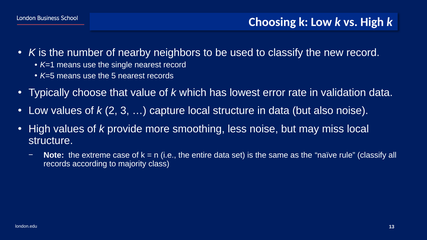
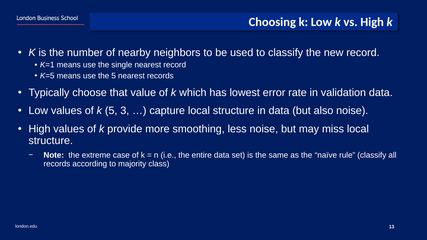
k 2: 2 -> 5
